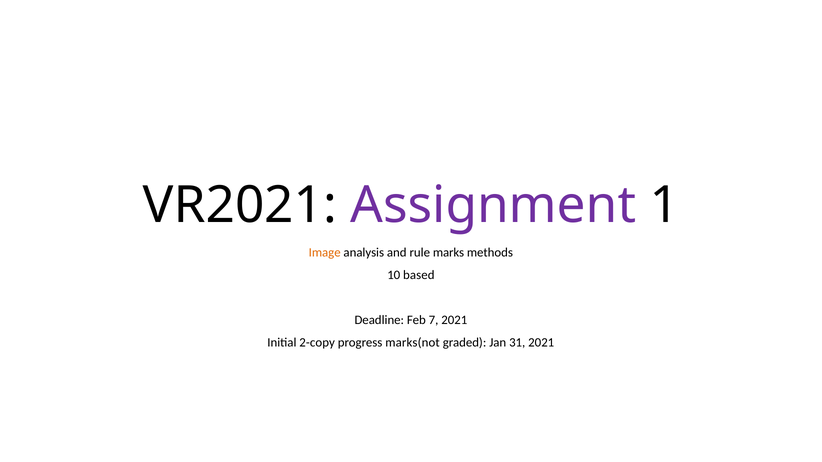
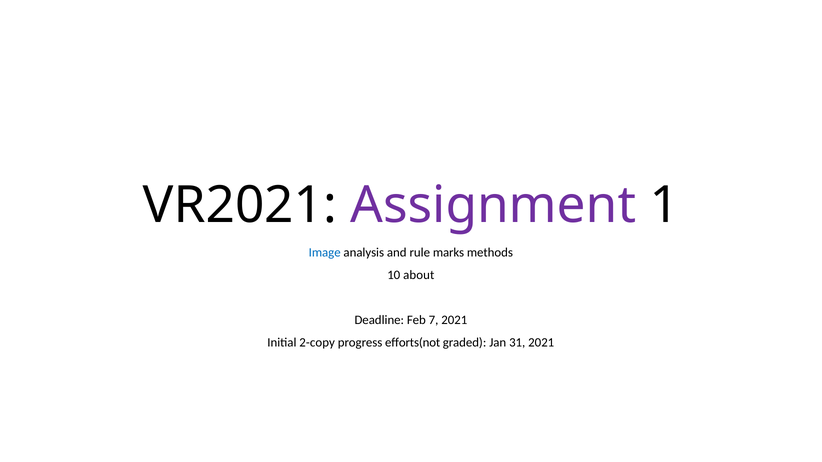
Image colour: orange -> blue
based: based -> about
marks(not: marks(not -> efforts(not
